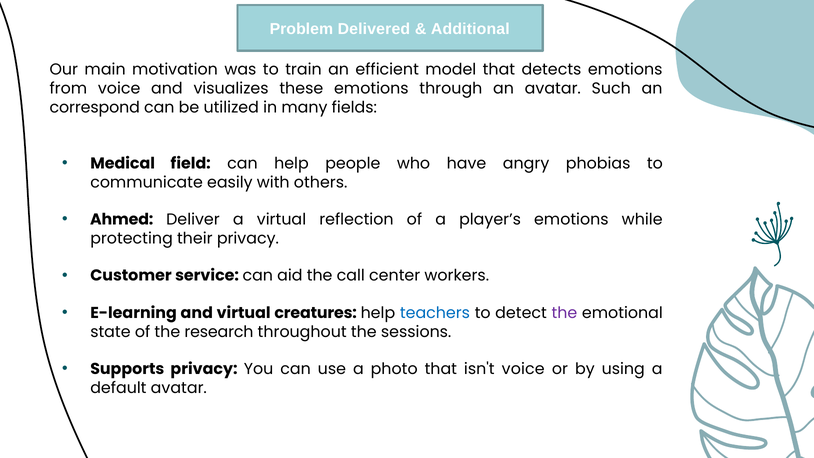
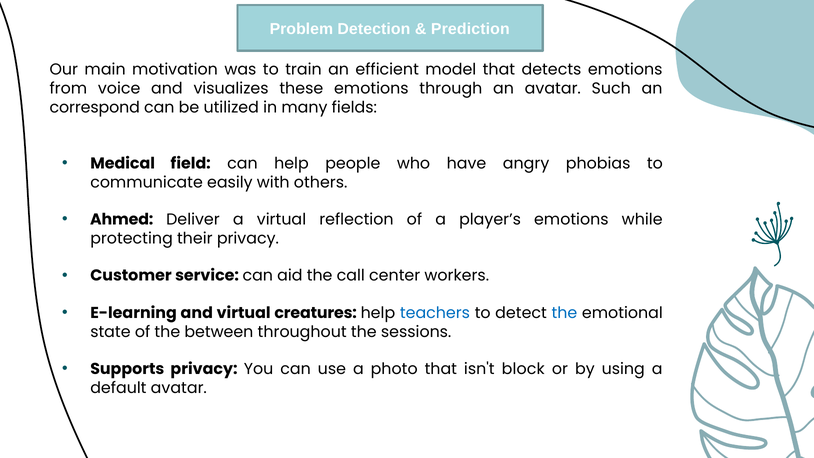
Delivered: Delivered -> Detection
Additional: Additional -> Prediction
the at (564, 313) colour: purple -> blue
research: research -> between
isn't voice: voice -> block
